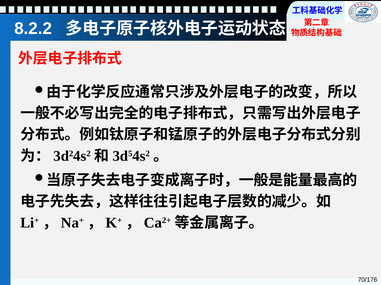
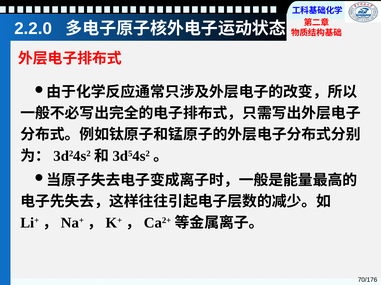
8.2.2: 8.2.2 -> 2.2.0
